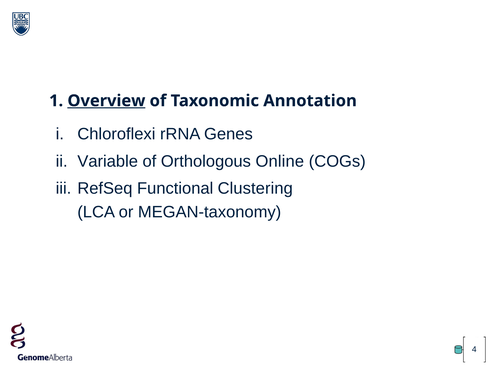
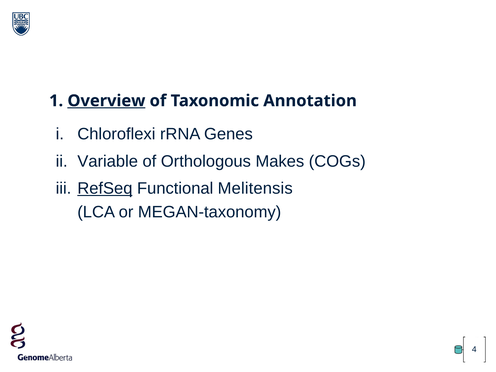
Online: Online -> Makes
RefSeq underline: none -> present
Clustering: Clustering -> Melitensis
